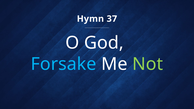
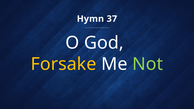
Forsake colour: light blue -> yellow
